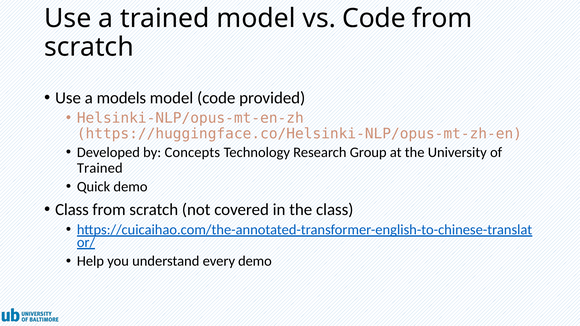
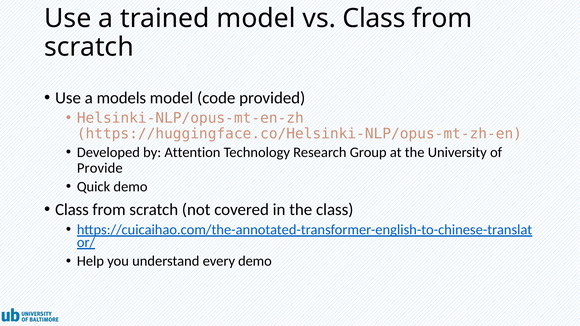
vs Code: Code -> Class
Concepts: Concepts -> Attention
Trained at (100, 168): Trained -> Provide
